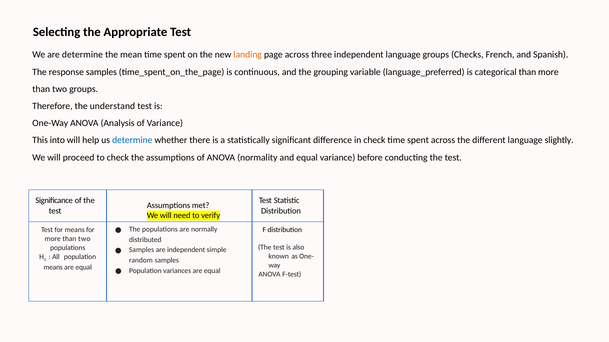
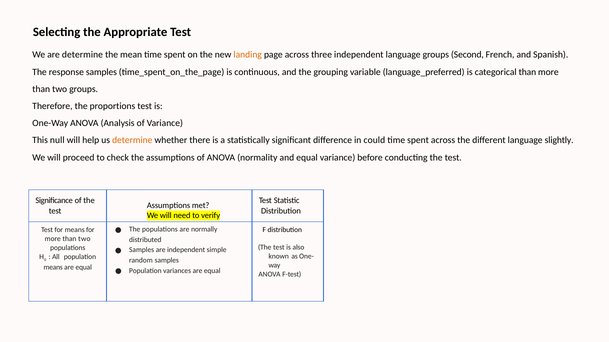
Checks: Checks -> Second
understand: understand -> proportions
into: into -> null
determine at (132, 141) colour: blue -> orange
in check: check -> could
